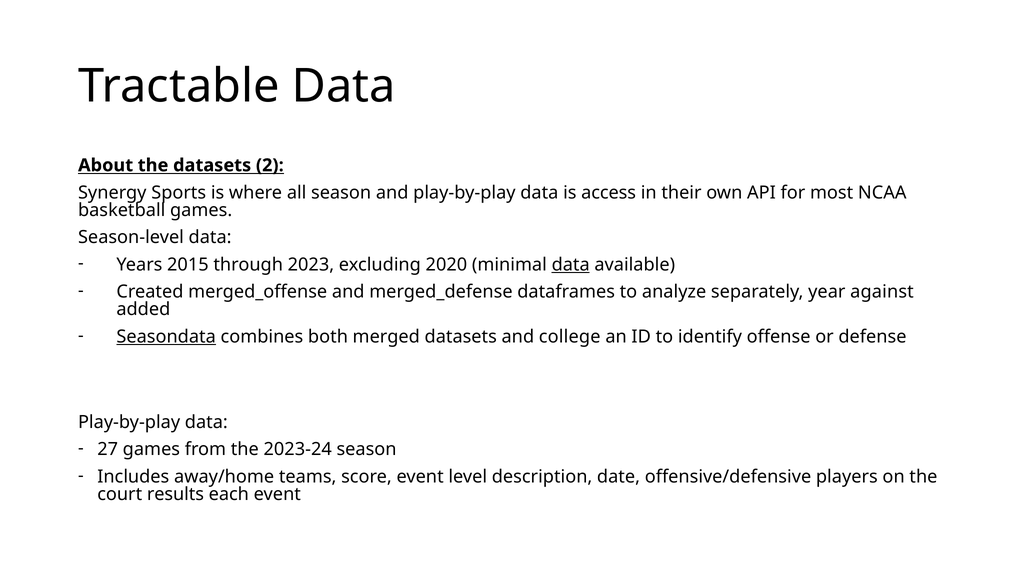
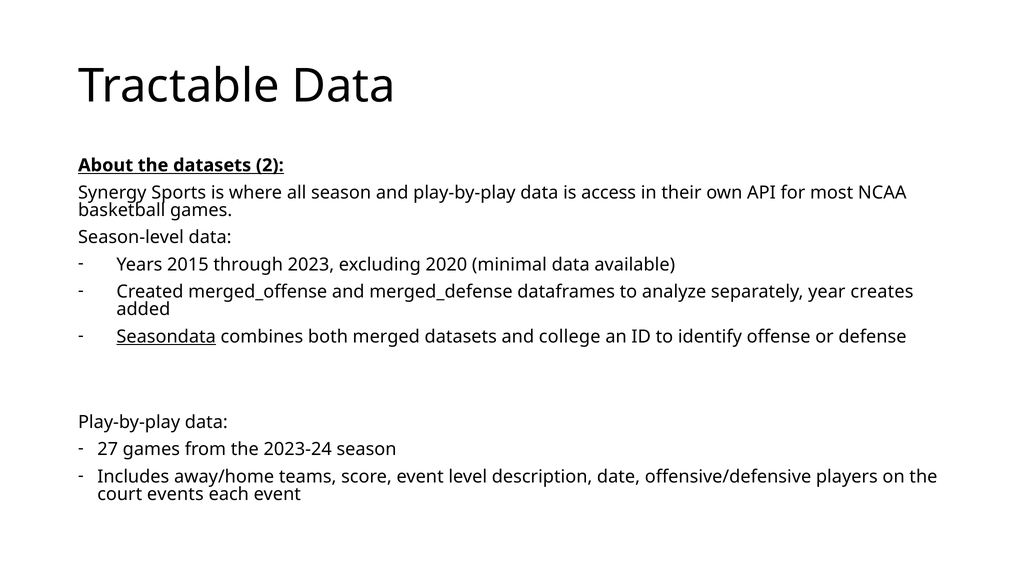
data at (571, 265) underline: present -> none
against: against -> creates
results: results -> events
